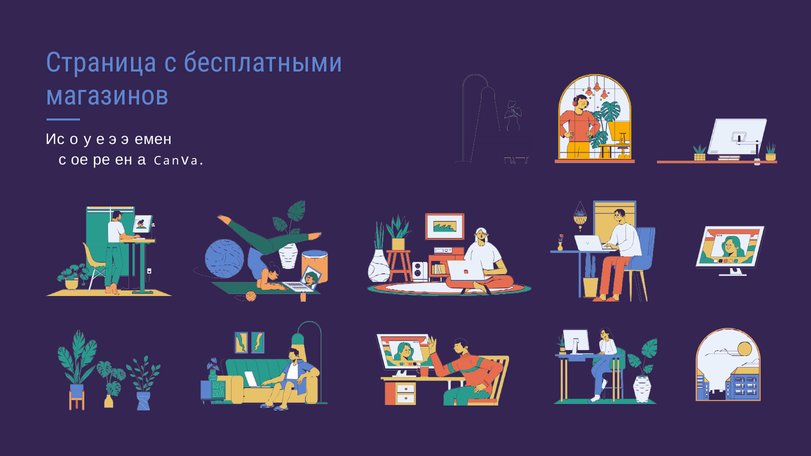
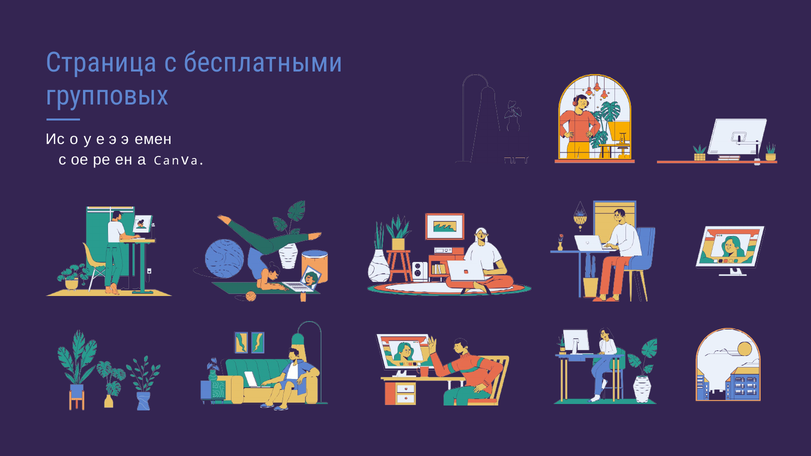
магазинов: магазинов -> групповых
